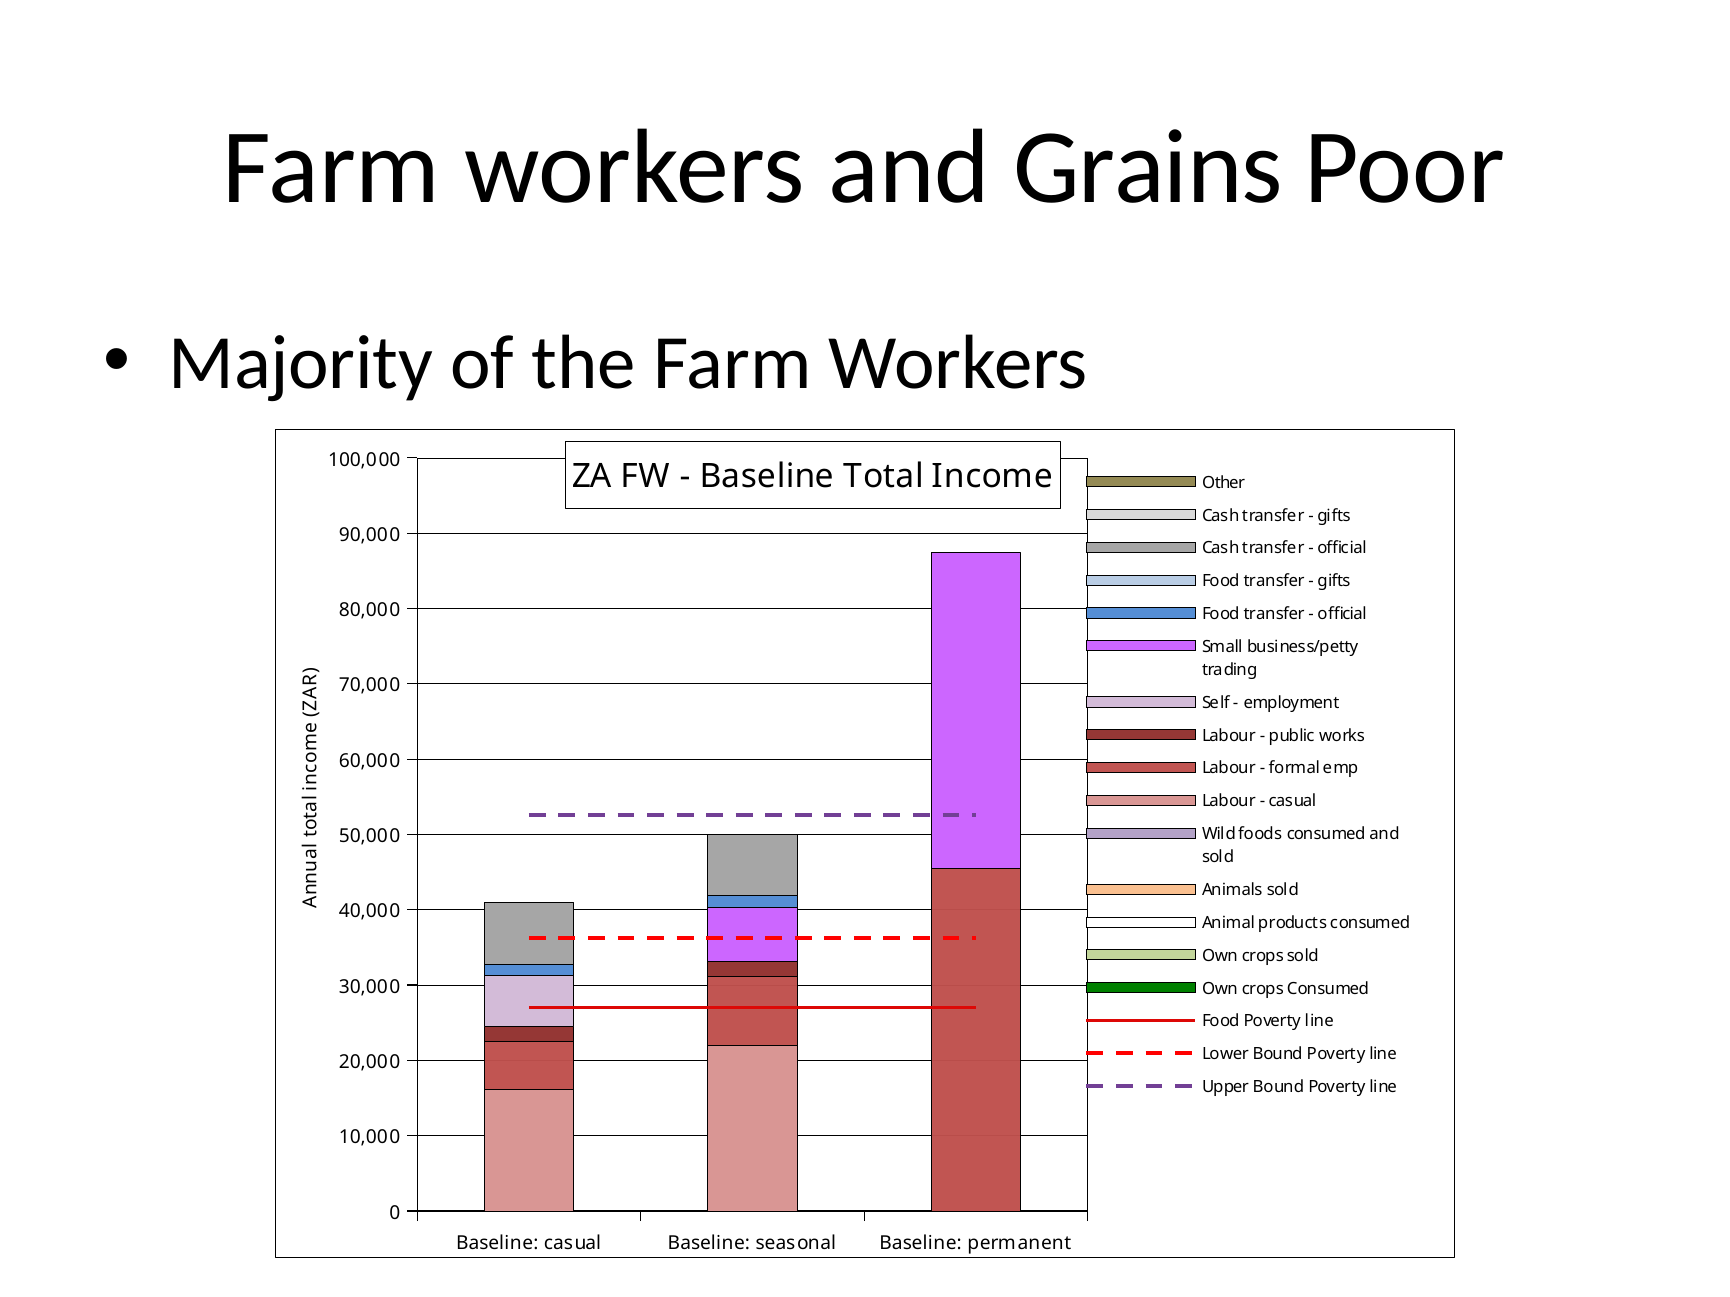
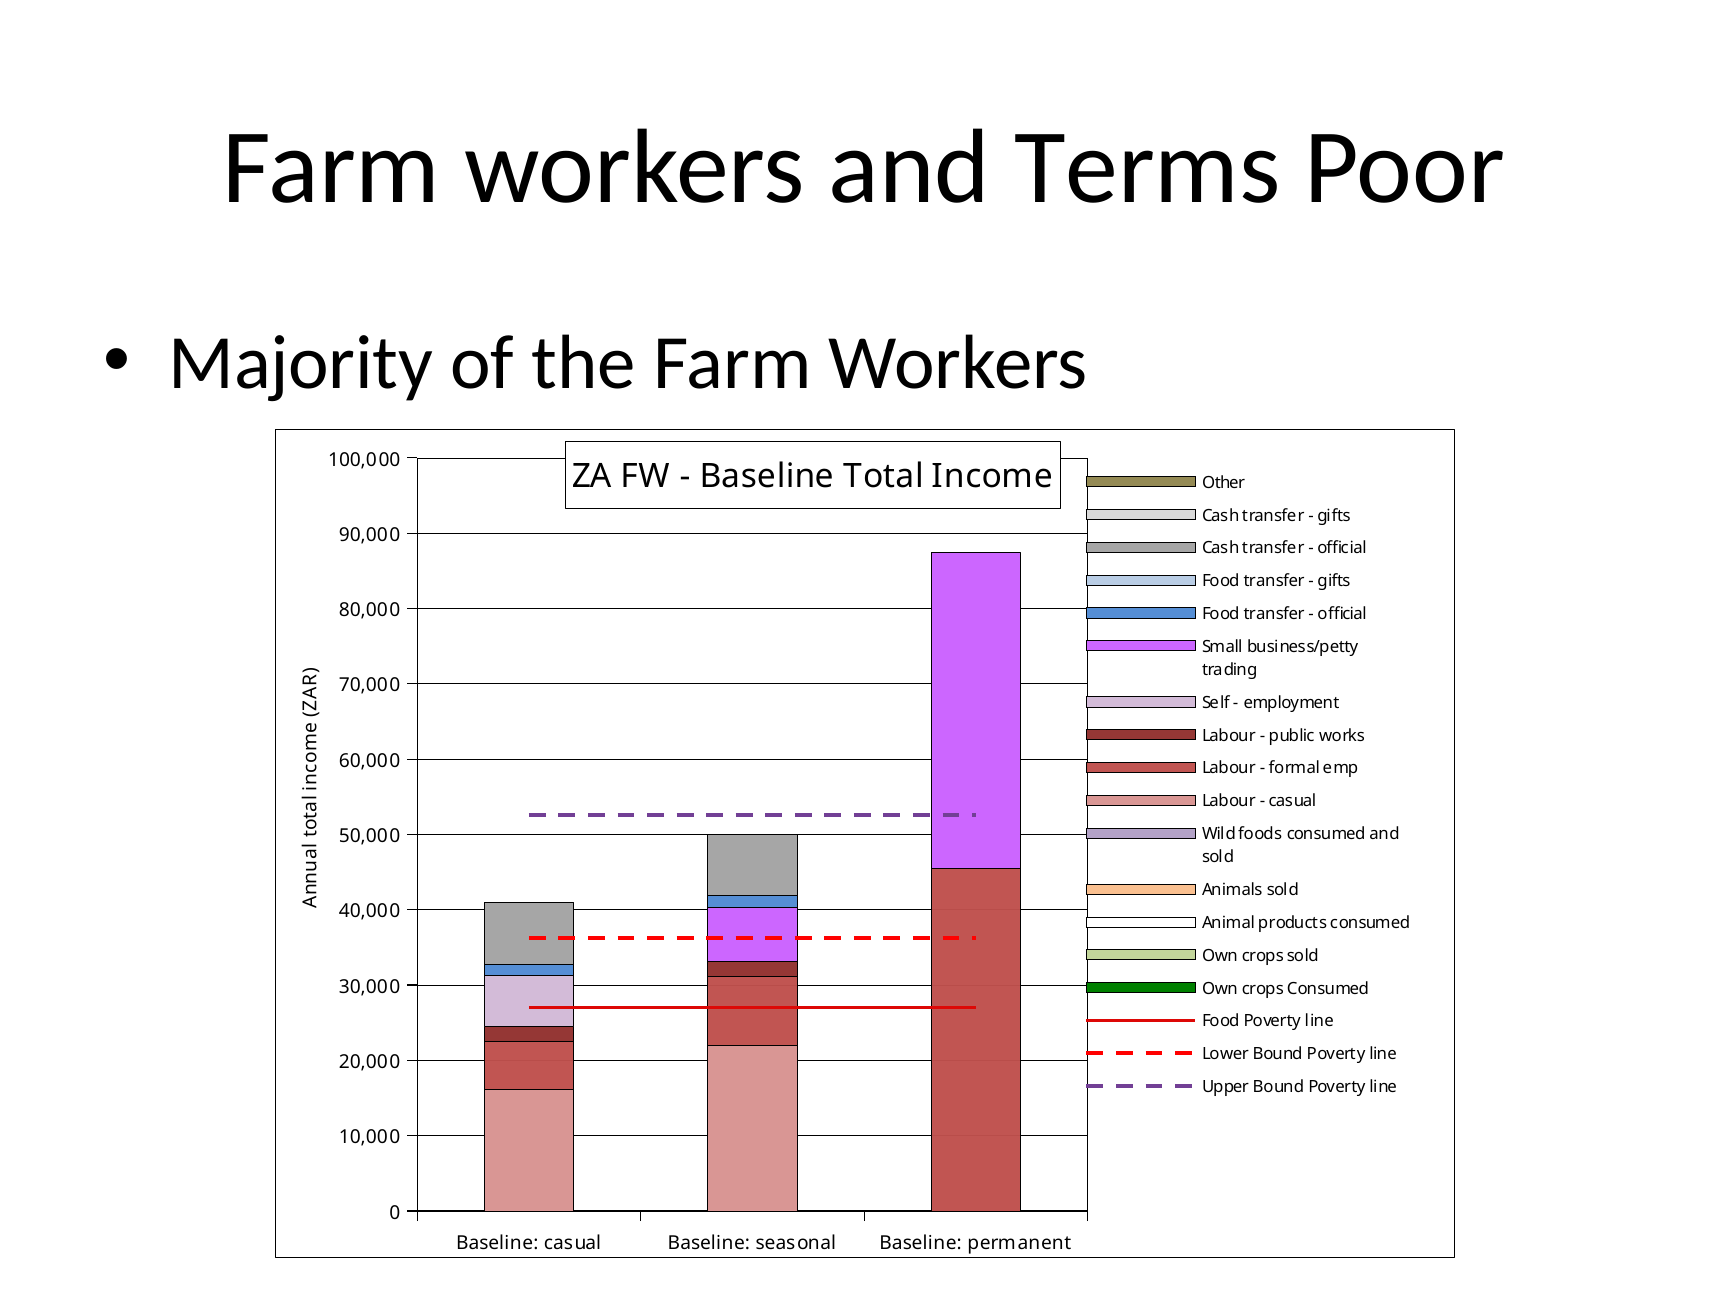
Grains: Grains -> Terms
